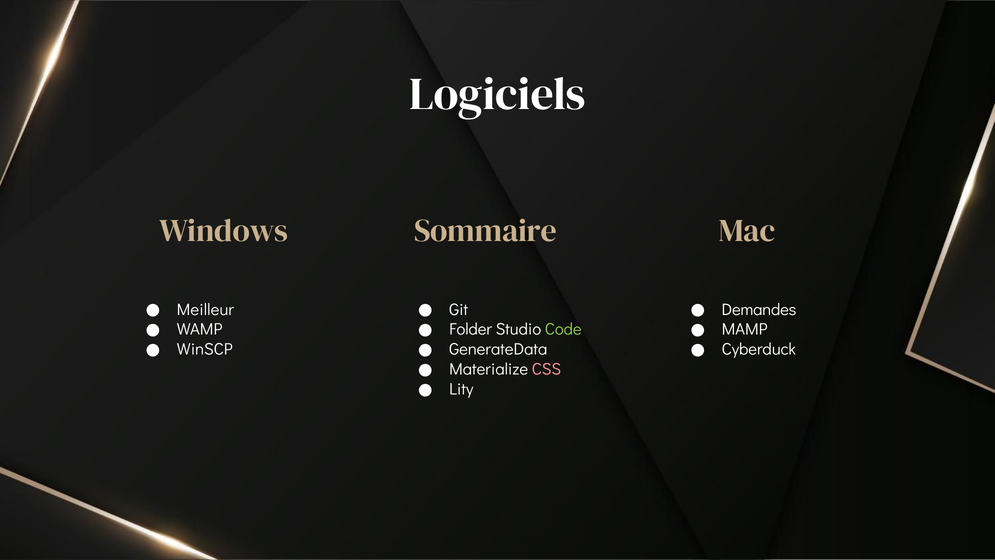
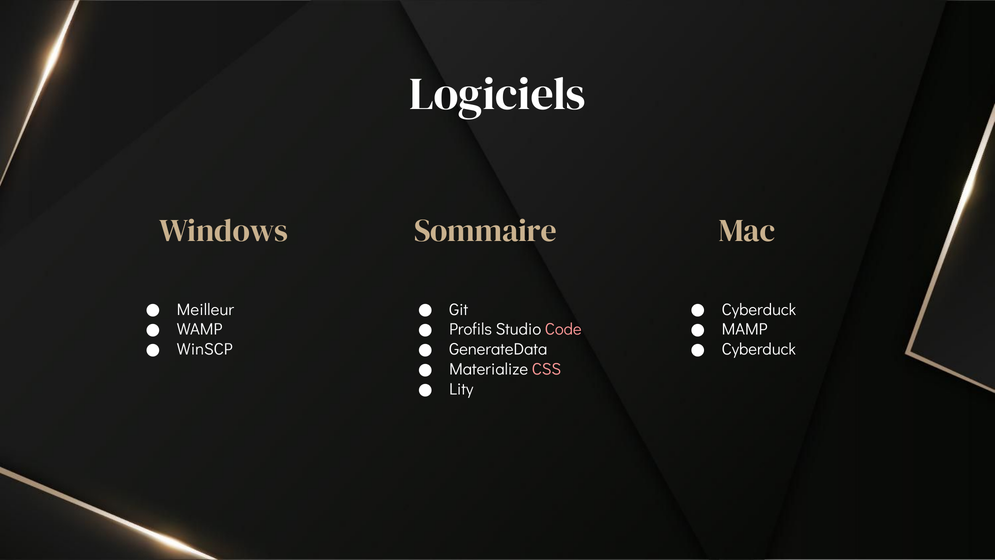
Demandes at (759, 309): Demandes -> Cyberduck
Folder: Folder -> Profils
Code colour: light green -> pink
